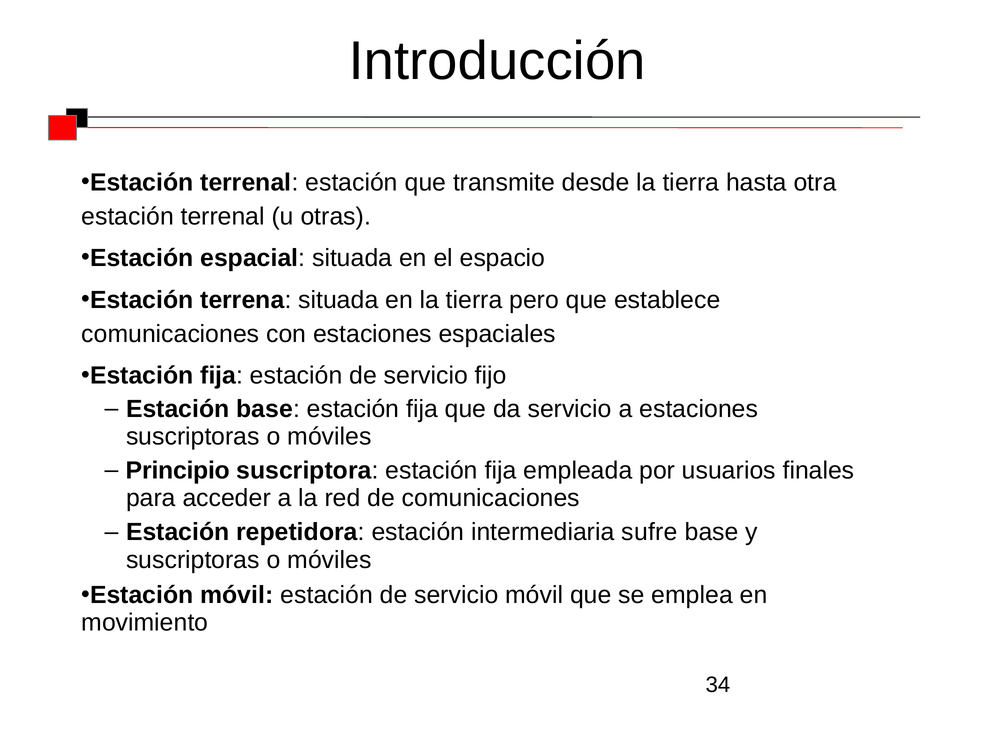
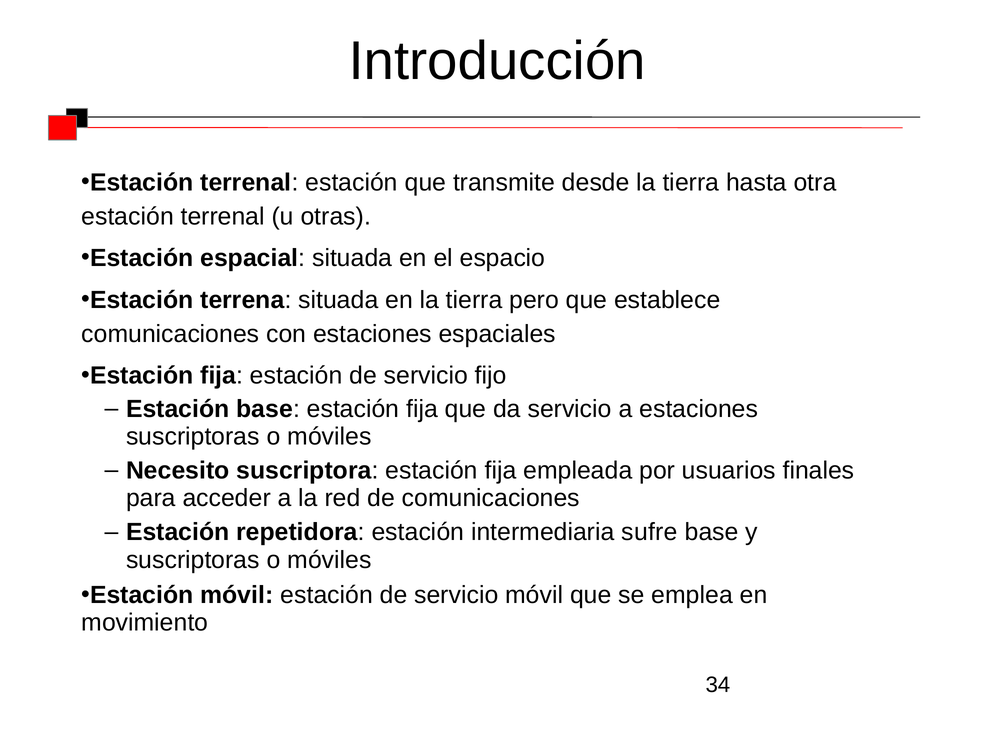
Principio: Principio -> Necesito
